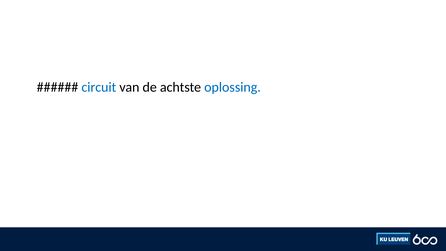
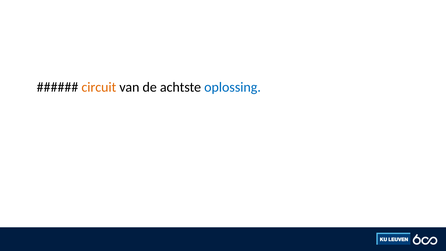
circuit colour: blue -> orange
